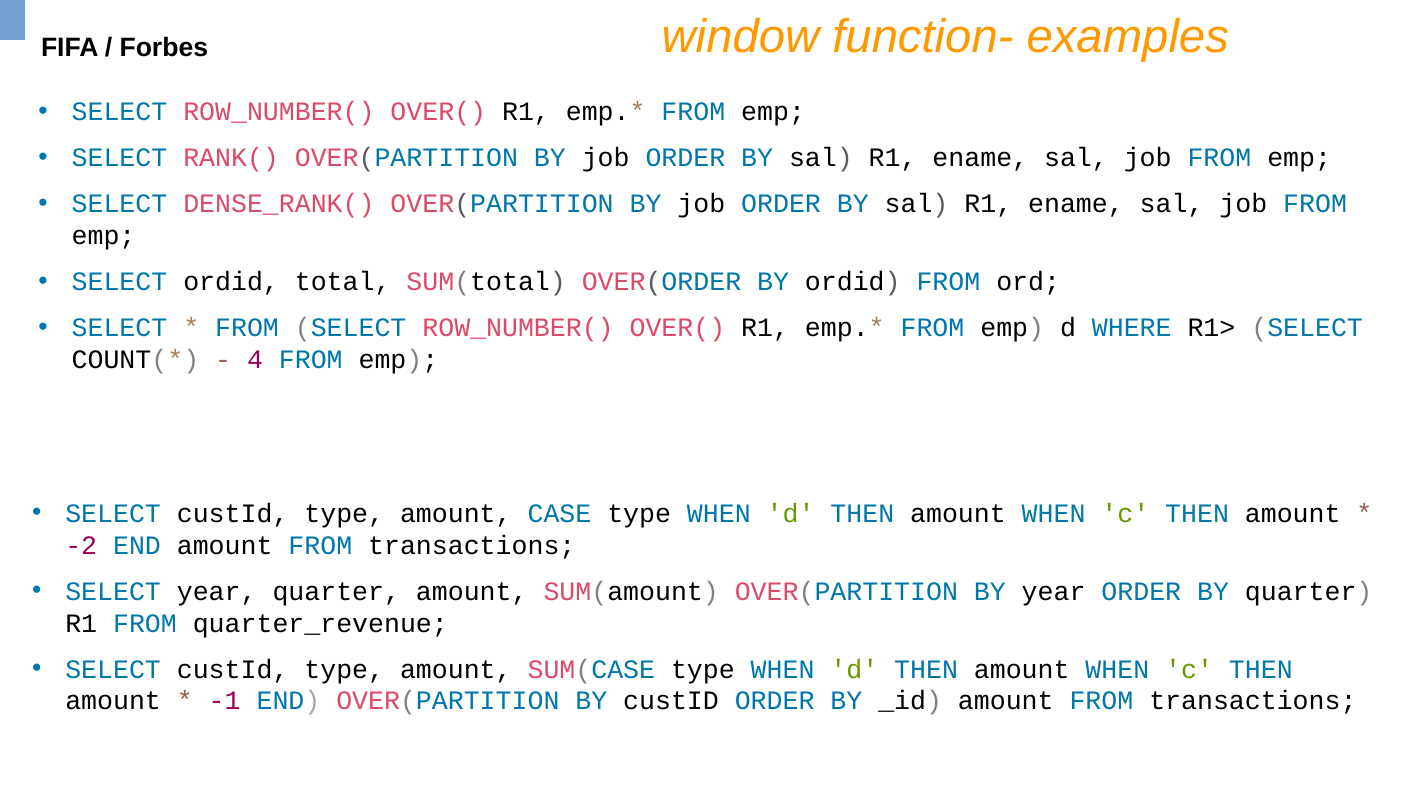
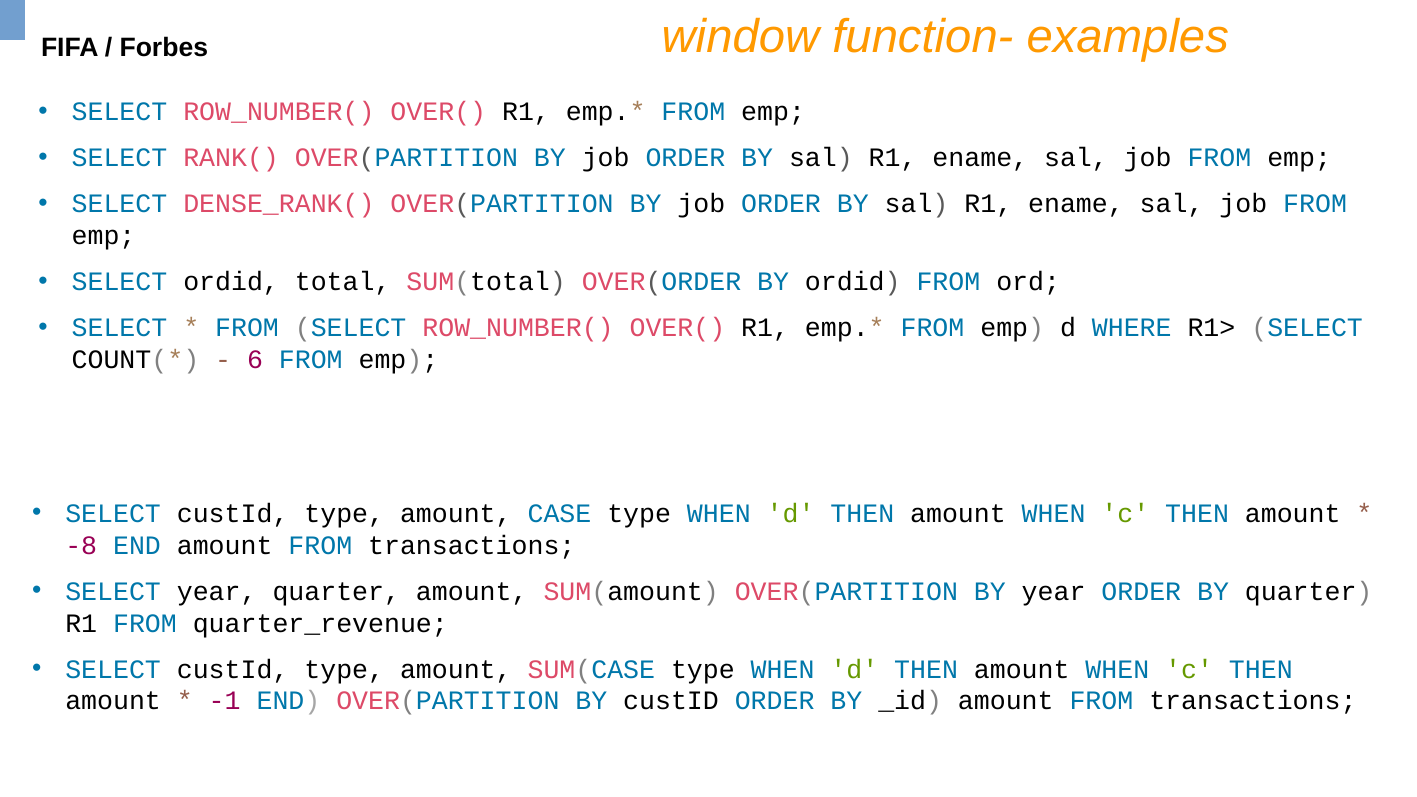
4: 4 -> 6
-2: -2 -> -8
